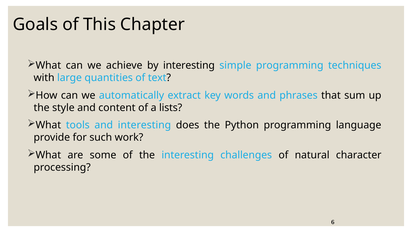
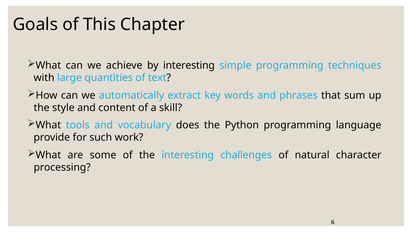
lists: lists -> skill
and interesting: interesting -> vocabulary
